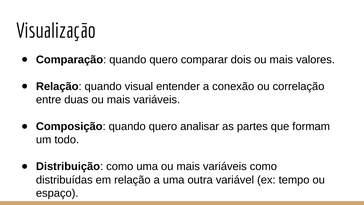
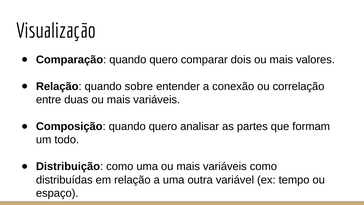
visual: visual -> sobre
